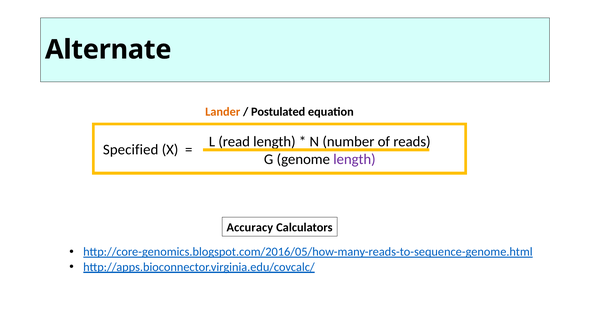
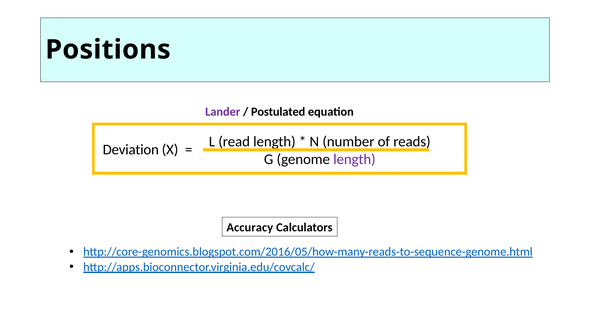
Alternate: Alternate -> Positions
Lander colour: orange -> purple
Specified: Specified -> Deviation
